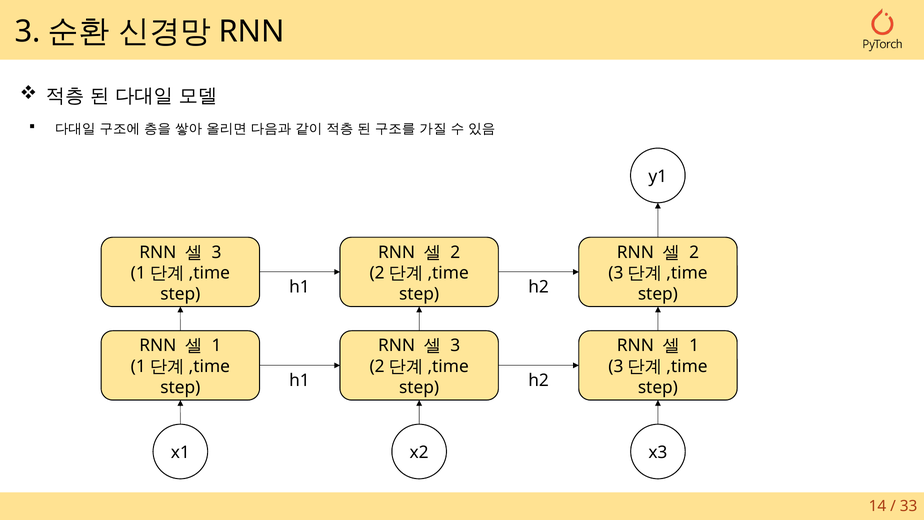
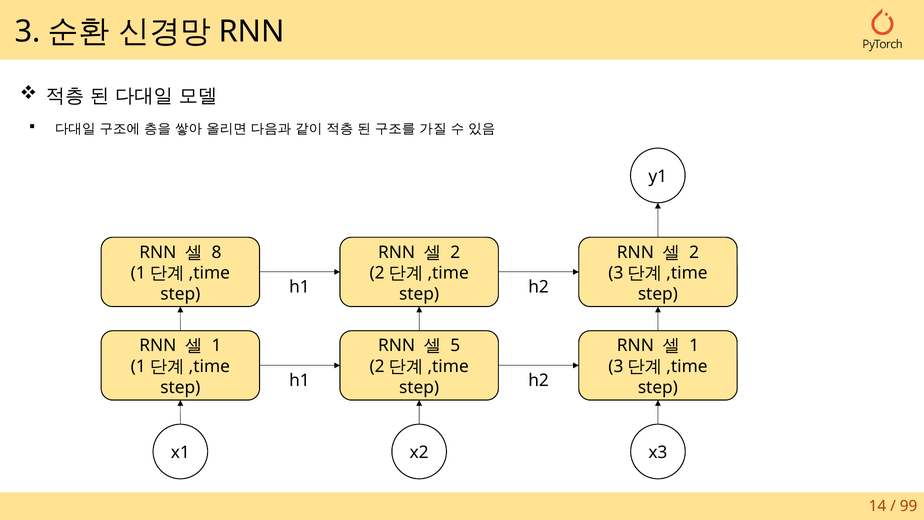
3 at (217, 252): 3 -> 8
3 at (455, 346): 3 -> 5
33: 33 -> 99
